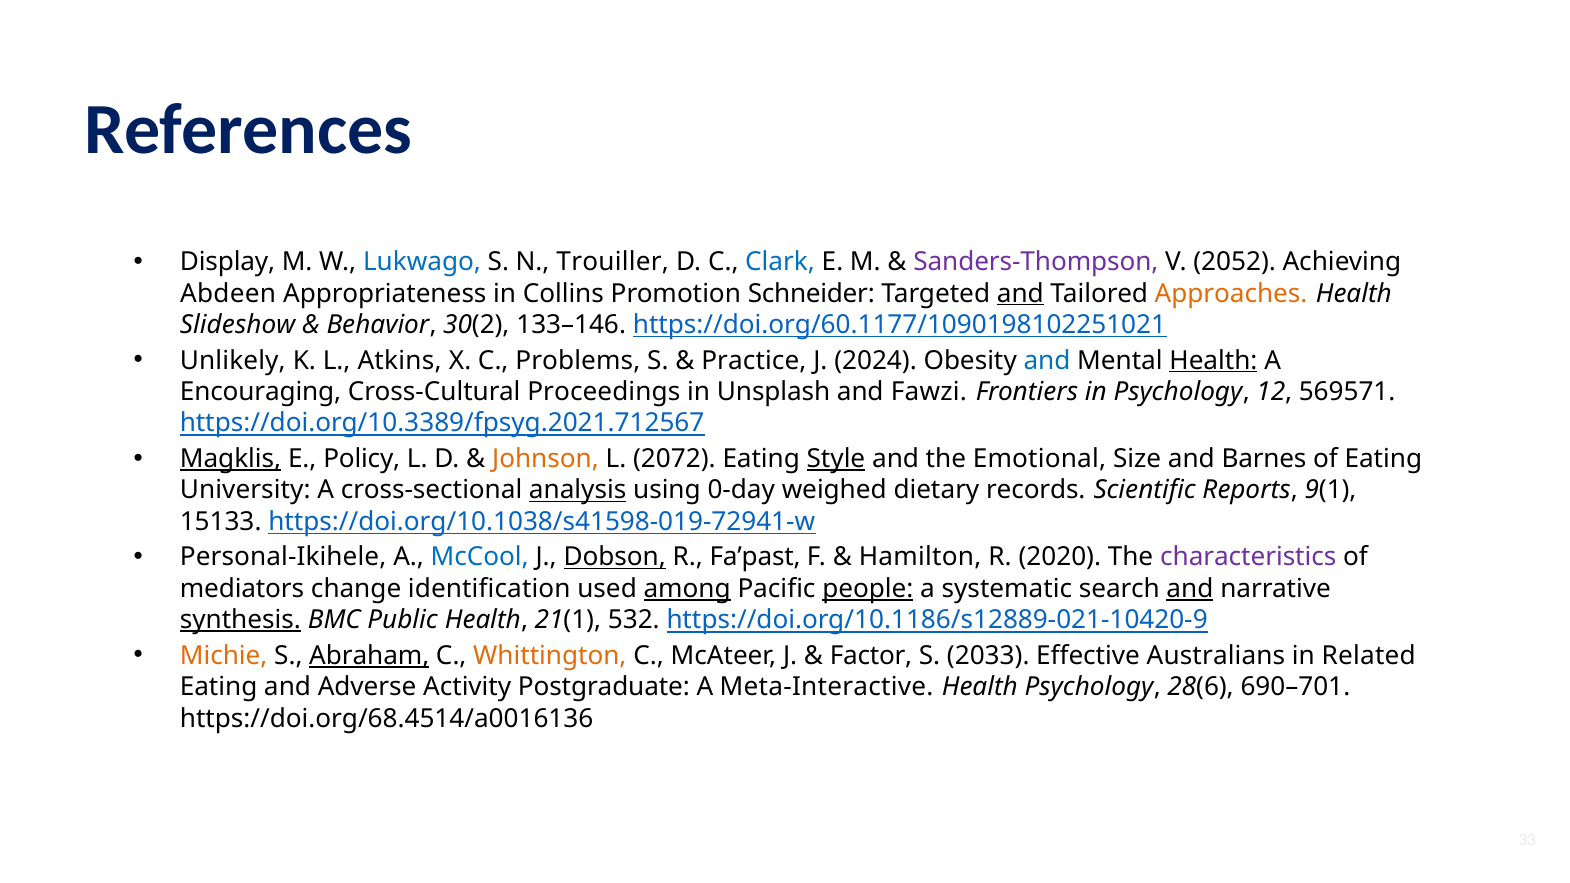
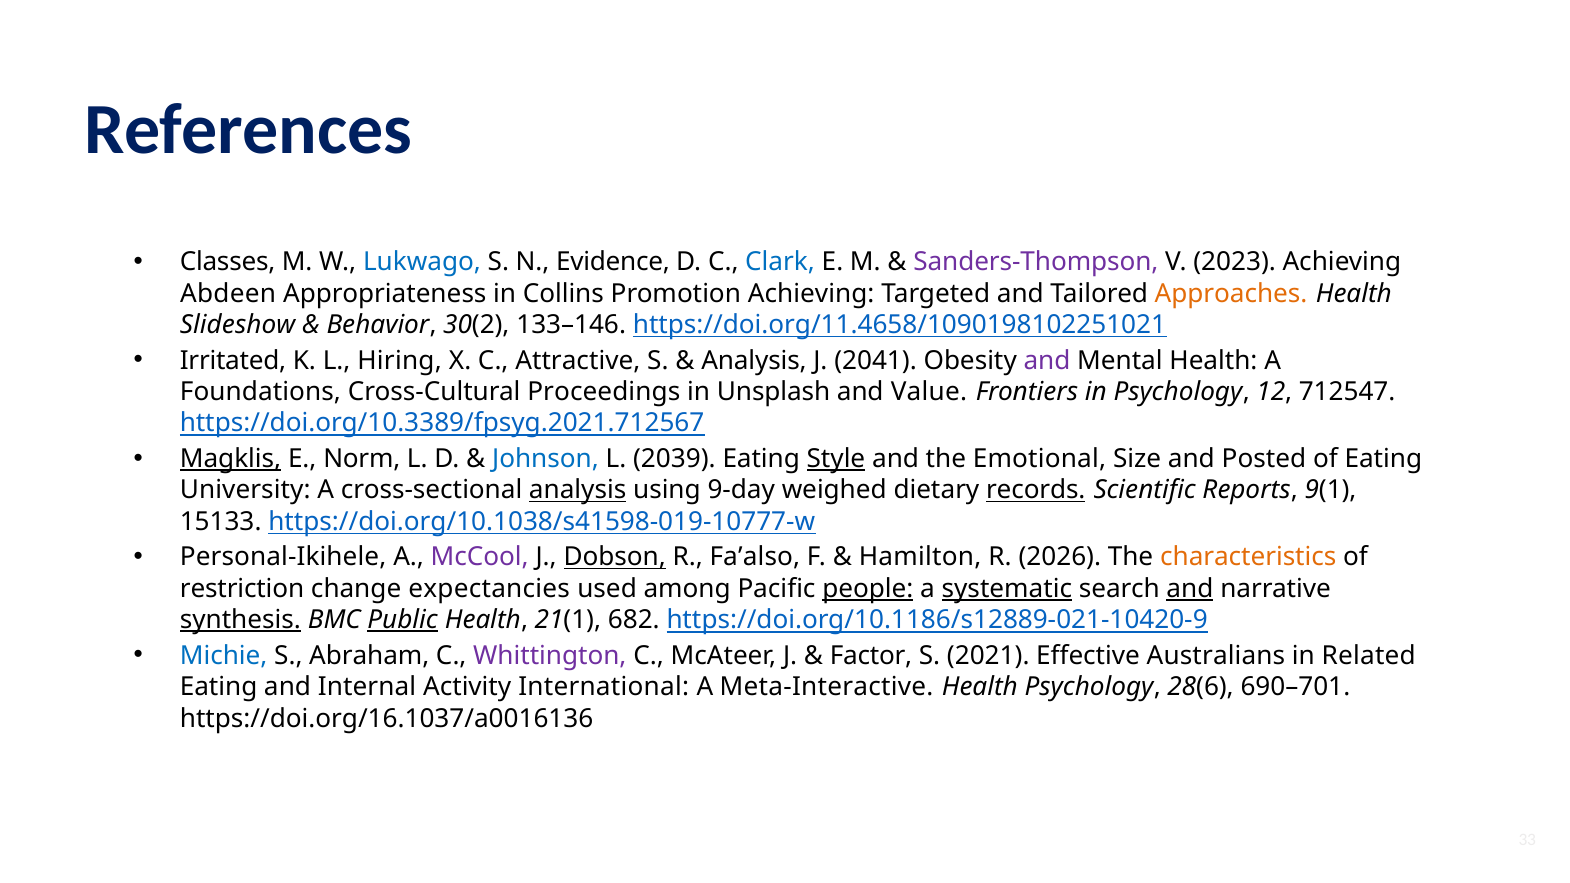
Display: Display -> Classes
Trouiller: Trouiller -> Evidence
2052: 2052 -> 2023
Promotion Schneider: Schneider -> Achieving
and at (1020, 294) underline: present -> none
https://doi.org/60.1177/1090198102251021: https://doi.org/60.1177/1090198102251021 -> https://doi.org/11.4658/1090198102251021
Unlikely: Unlikely -> Irritated
Atkins: Atkins -> Hiring
Problems: Problems -> Attractive
Practice at (754, 361): Practice -> Analysis
2024: 2024 -> 2041
and at (1047, 361) colour: blue -> purple
Health at (1213, 361) underline: present -> none
Encouraging: Encouraging -> Foundations
Fawzi: Fawzi -> Value
569571: 569571 -> 712547
Policy: Policy -> Norm
Johnson colour: orange -> blue
2072: 2072 -> 2039
Barnes: Barnes -> Posted
0-day: 0-day -> 9-day
records underline: none -> present
https://doi.org/10.1038/s41598-019-72941-w: https://doi.org/10.1038/s41598-019-72941-w -> https://doi.org/10.1038/s41598-019-10777-w
McCool colour: blue -> purple
Fa’past: Fa’past -> Fa’also
2020: 2020 -> 2026
characteristics colour: purple -> orange
mediators: mediators -> restriction
identification: identification -> expectancies
among underline: present -> none
systematic underline: none -> present
Public underline: none -> present
532: 532 -> 682
Michie colour: orange -> blue
Abraham underline: present -> none
Whittington colour: orange -> purple
2033: 2033 -> 2021
Adverse: Adverse -> Internal
Postgraduate: Postgraduate -> International
https://doi.org/68.4514/a0016136: https://doi.org/68.4514/a0016136 -> https://doi.org/16.1037/a0016136
